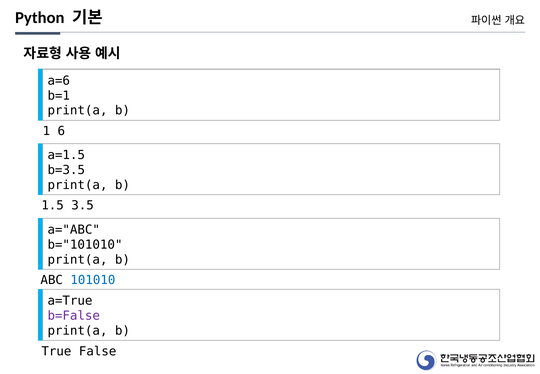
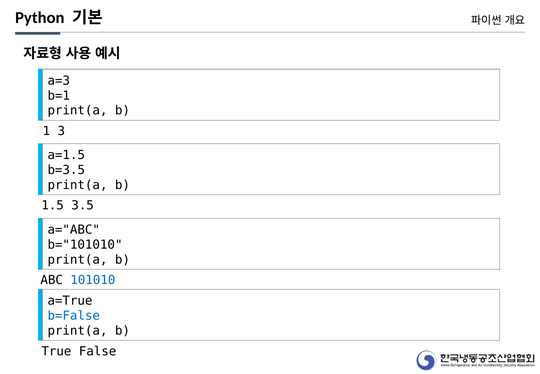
a=6: a=6 -> a=3
6: 6 -> 3
b=False colour: purple -> blue
